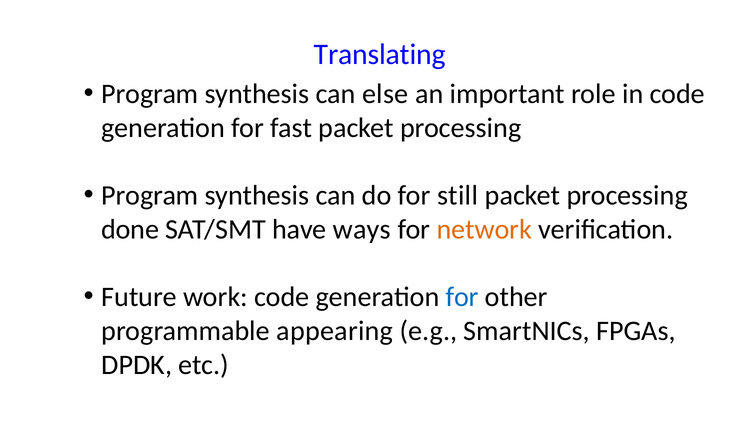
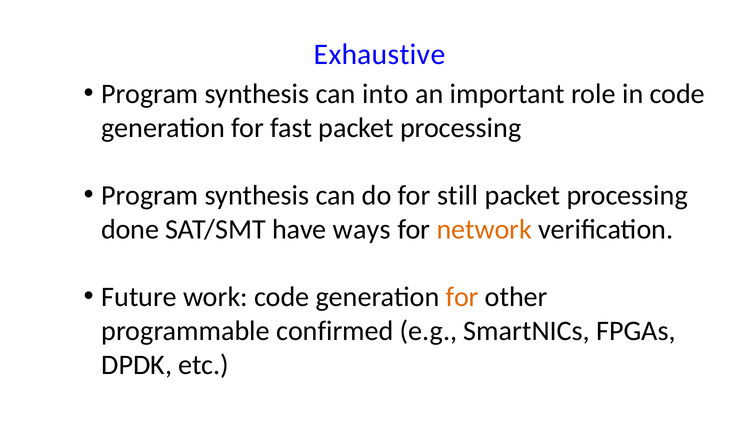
Translating: Translating -> Exhaustive
else: else -> into
for at (462, 297) colour: blue -> orange
appearing: appearing -> confirmed
